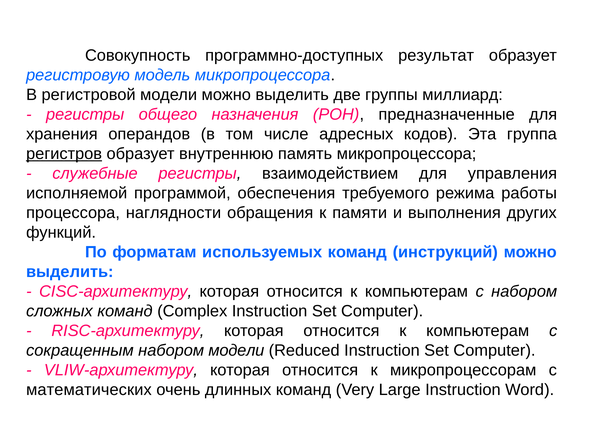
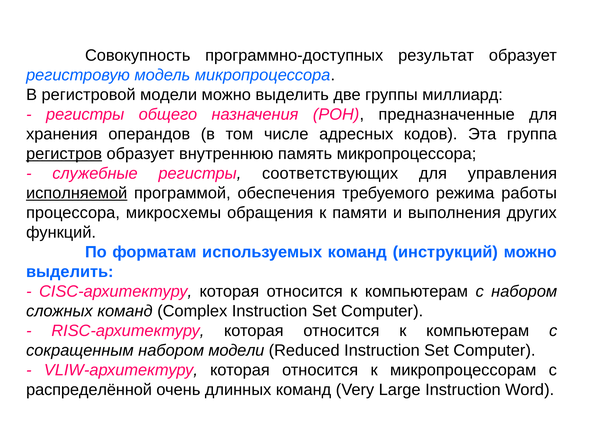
взаимодействием: взаимодействием -> соответствующих
исполняемой underline: none -> present
наглядности: наглядности -> микросхемы
математических: математических -> распределённой
